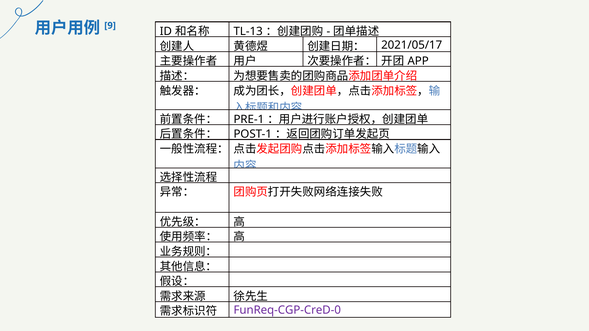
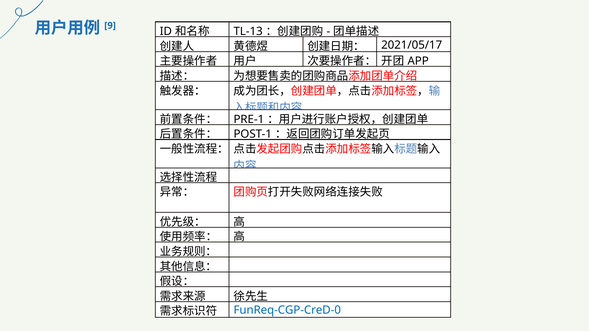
FunReq-CGP-CreD-0 colour: purple -> blue
